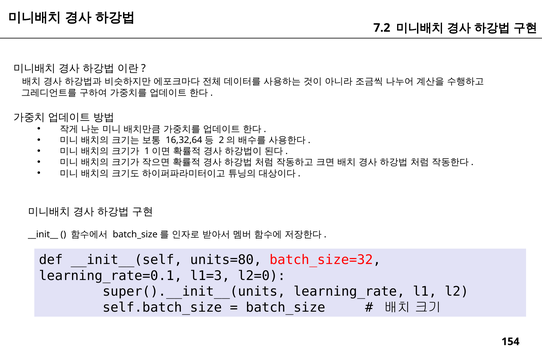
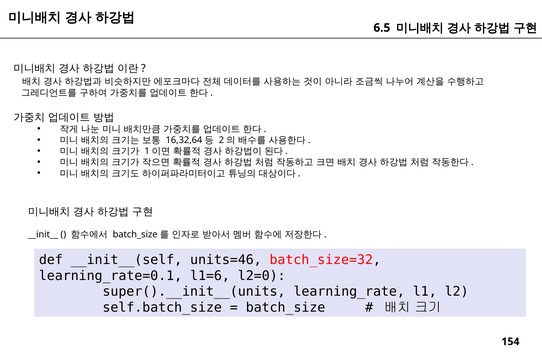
7.2: 7.2 -> 6.5
units=80: units=80 -> units=46
l1=3: l1=3 -> l1=6
